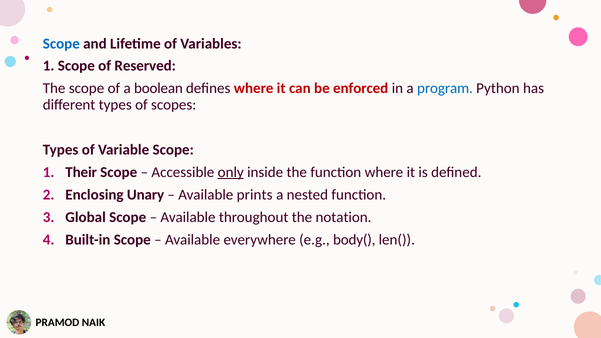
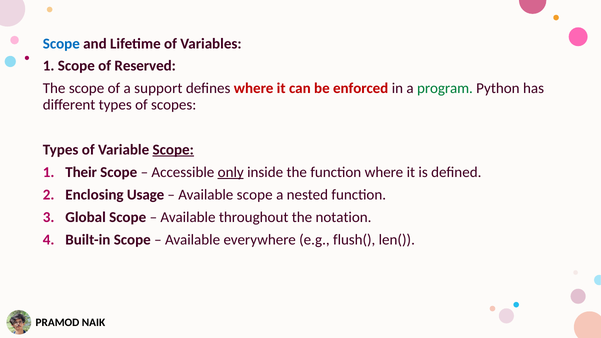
boolean: boolean -> support
program colour: blue -> green
Scope at (173, 150) underline: none -> present
Unary: Unary -> Usage
Available prints: prints -> scope
body(: body( -> flush(
